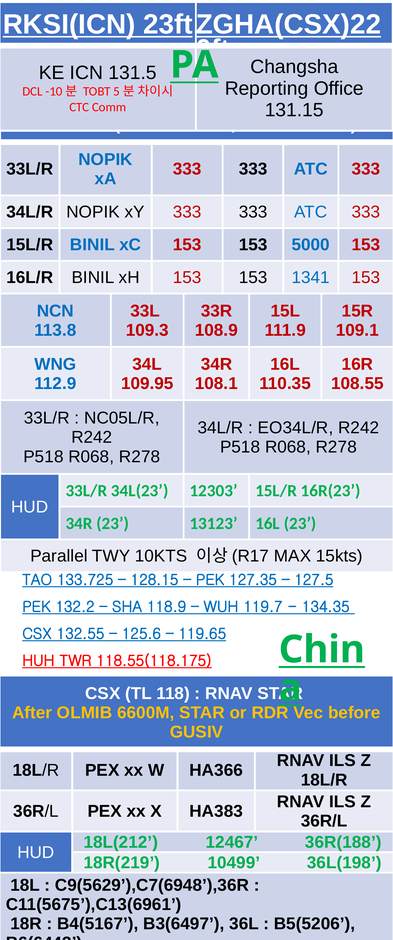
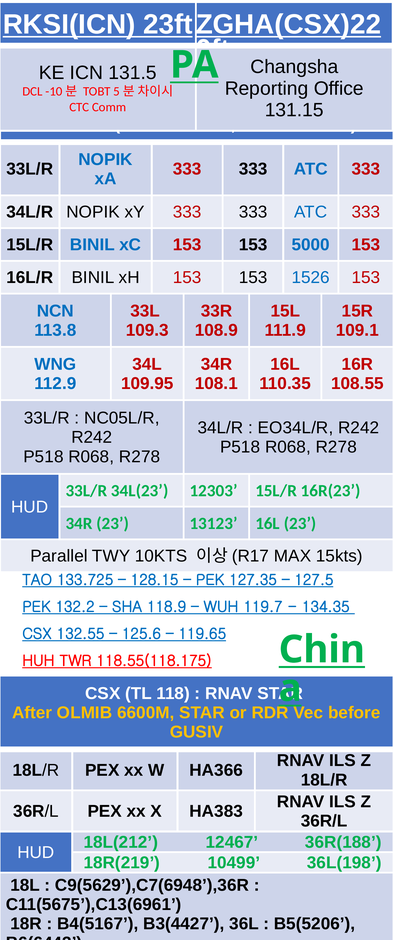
1341: 1341 -> 1526
B3(6497: B3(6497 -> B3(4427
